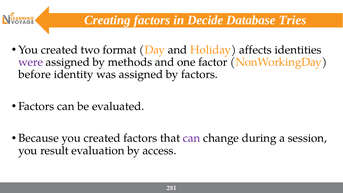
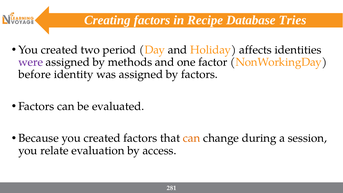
Decide: Decide -> Recipe
format: format -> period
can at (192, 138) colour: purple -> orange
result: result -> relate
